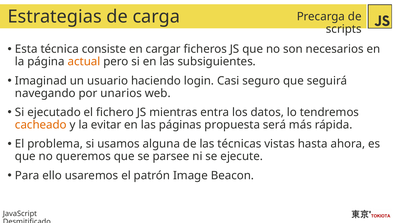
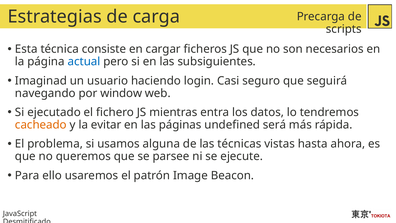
actual colour: orange -> blue
unarios: unarios -> window
propuesta: propuesta -> undefined
